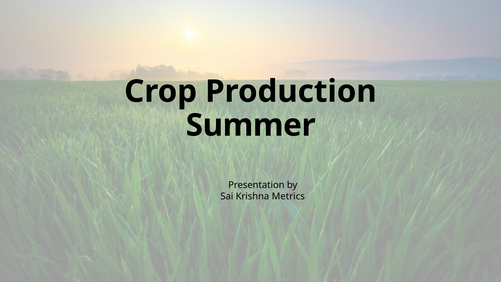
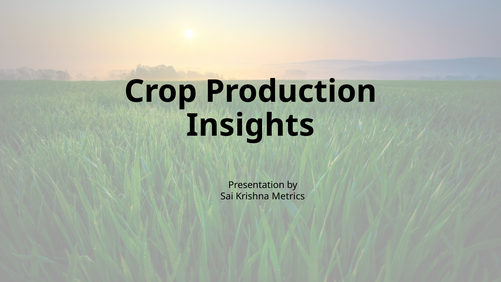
Summer: Summer -> Insights
